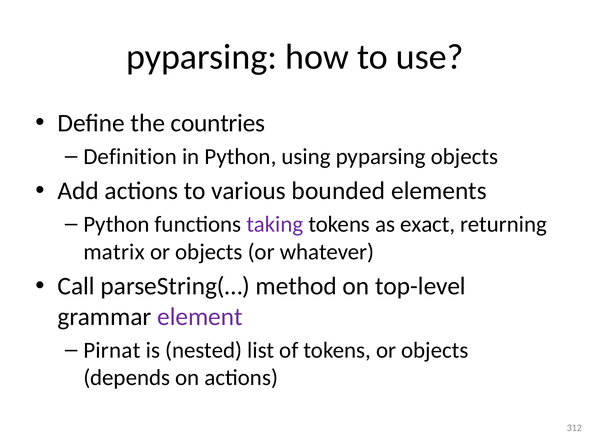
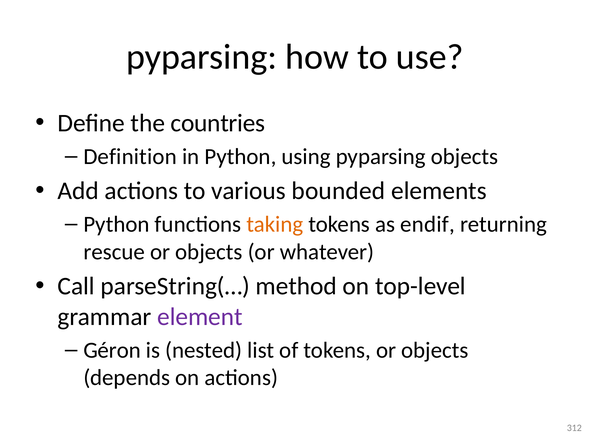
taking colour: purple -> orange
exact: exact -> endif
matrix: matrix -> rescue
Pirnat: Pirnat -> Géron
